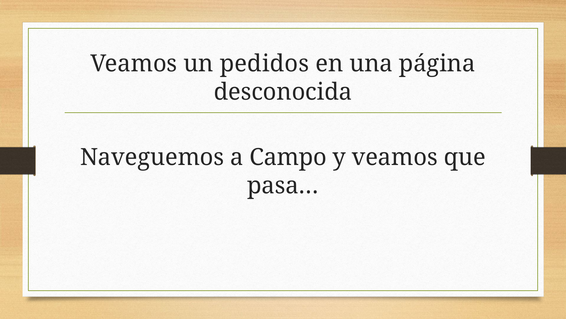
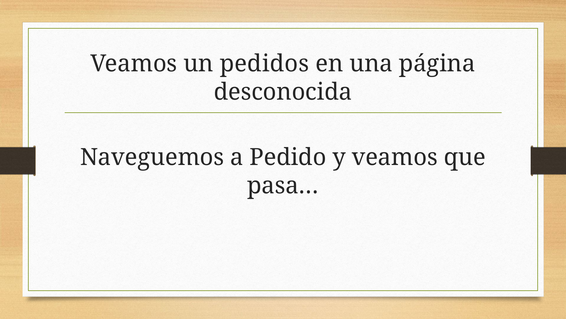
Campo: Campo -> Pedido
